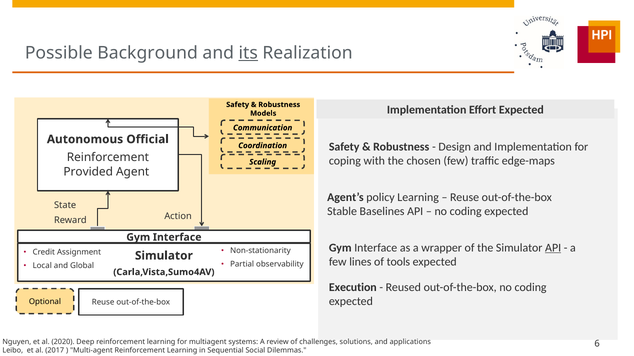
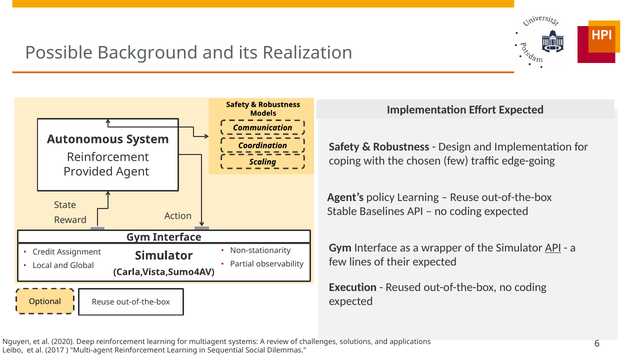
its underline: present -> none
Official: Official -> System
edge-maps: edge-maps -> edge-going
tools: tools -> their
